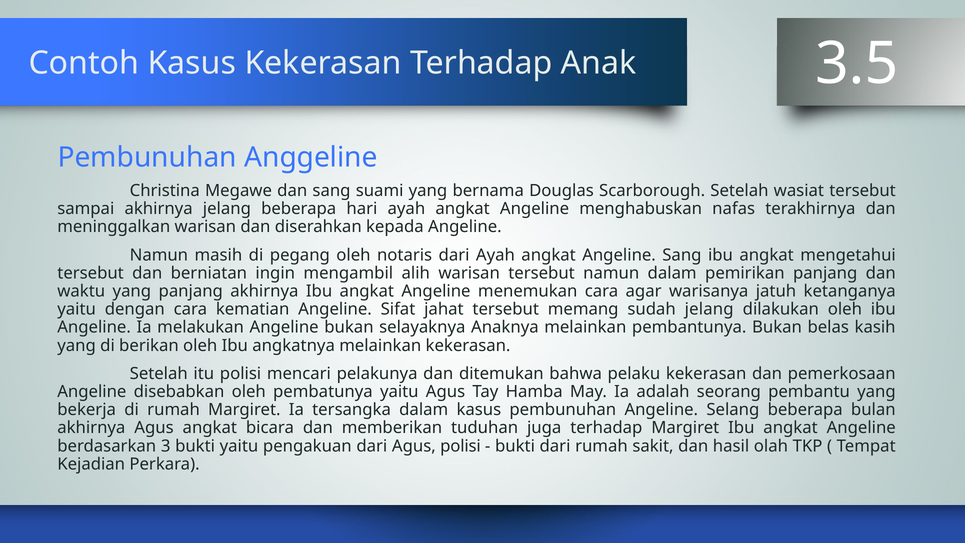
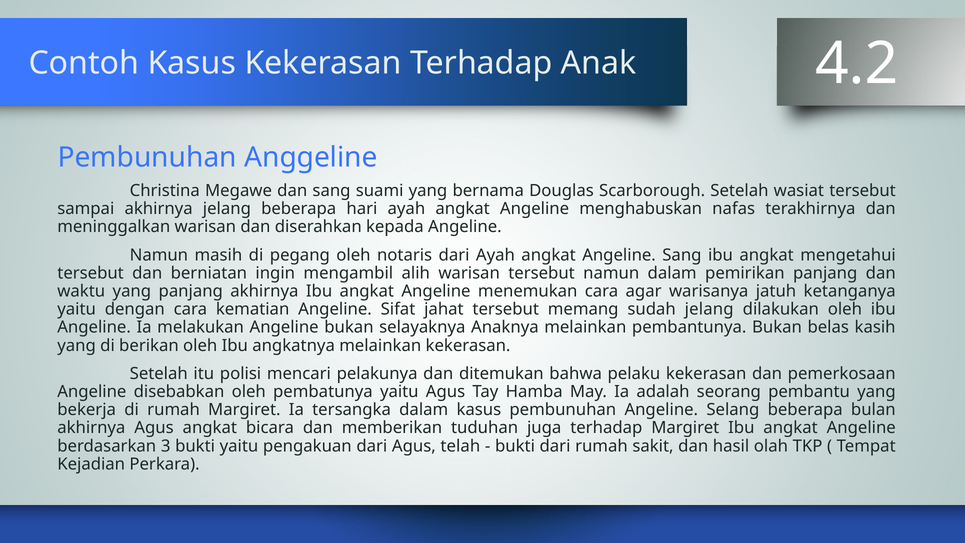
3.5: 3.5 -> 4.2
Agus polisi: polisi -> telah
